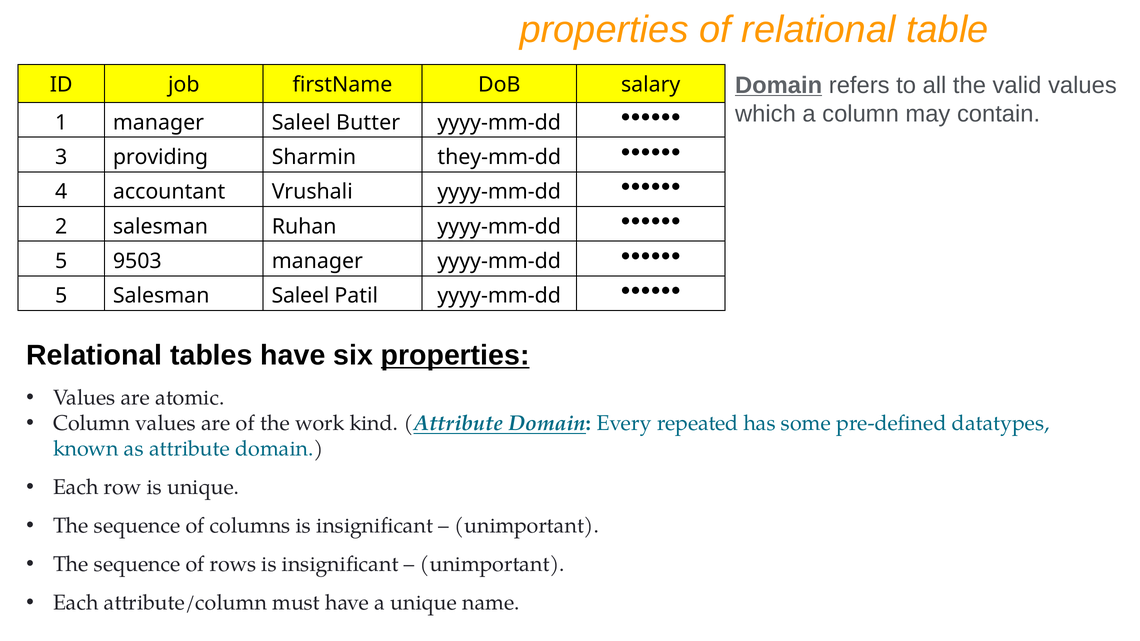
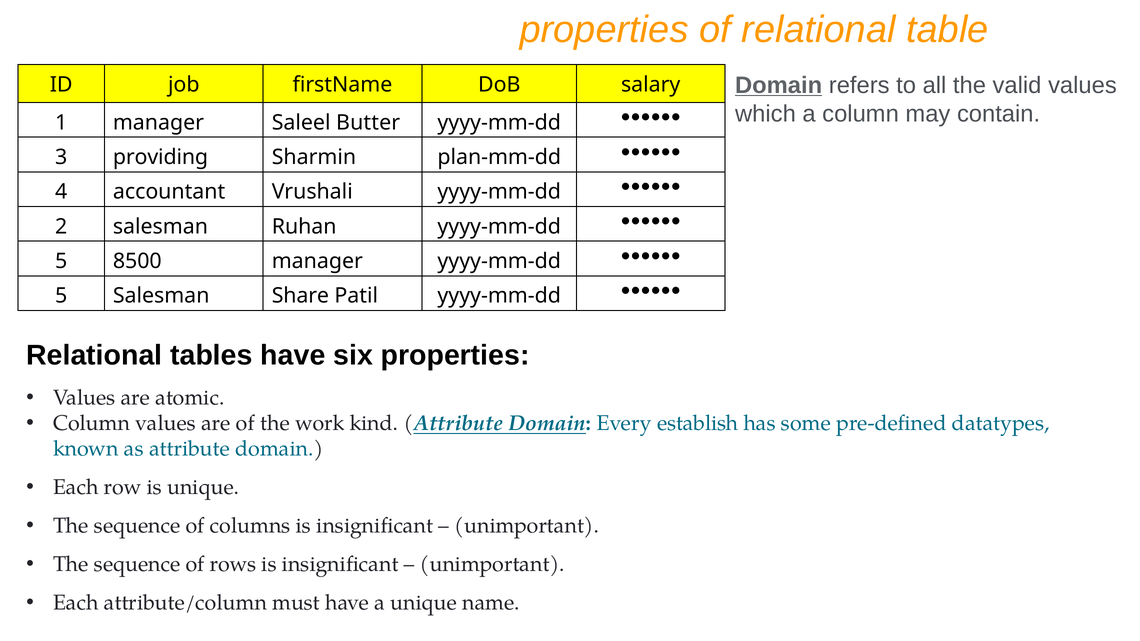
they-mm-dd: they-mm-dd -> plan-mm-dd
9503: 9503 -> 8500
Salesman Saleel: Saleel -> Share
properties at (455, 356) underline: present -> none
repeated: repeated -> establish
